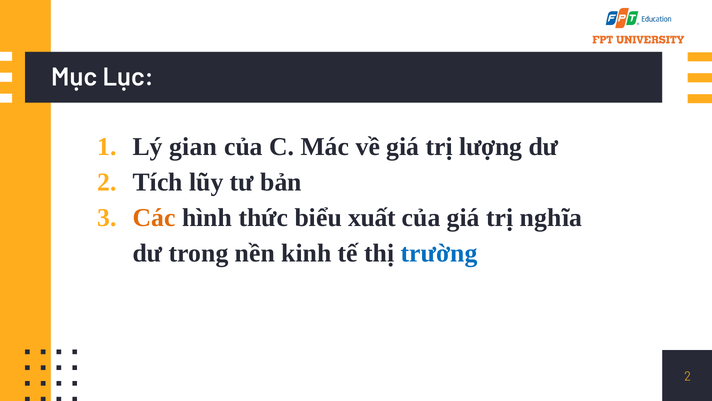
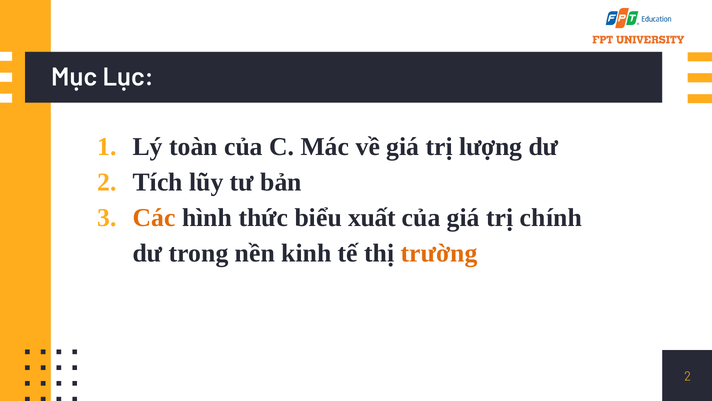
gian: gian -> toàn
nghĩa: nghĩa -> chính
trường colour: blue -> orange
